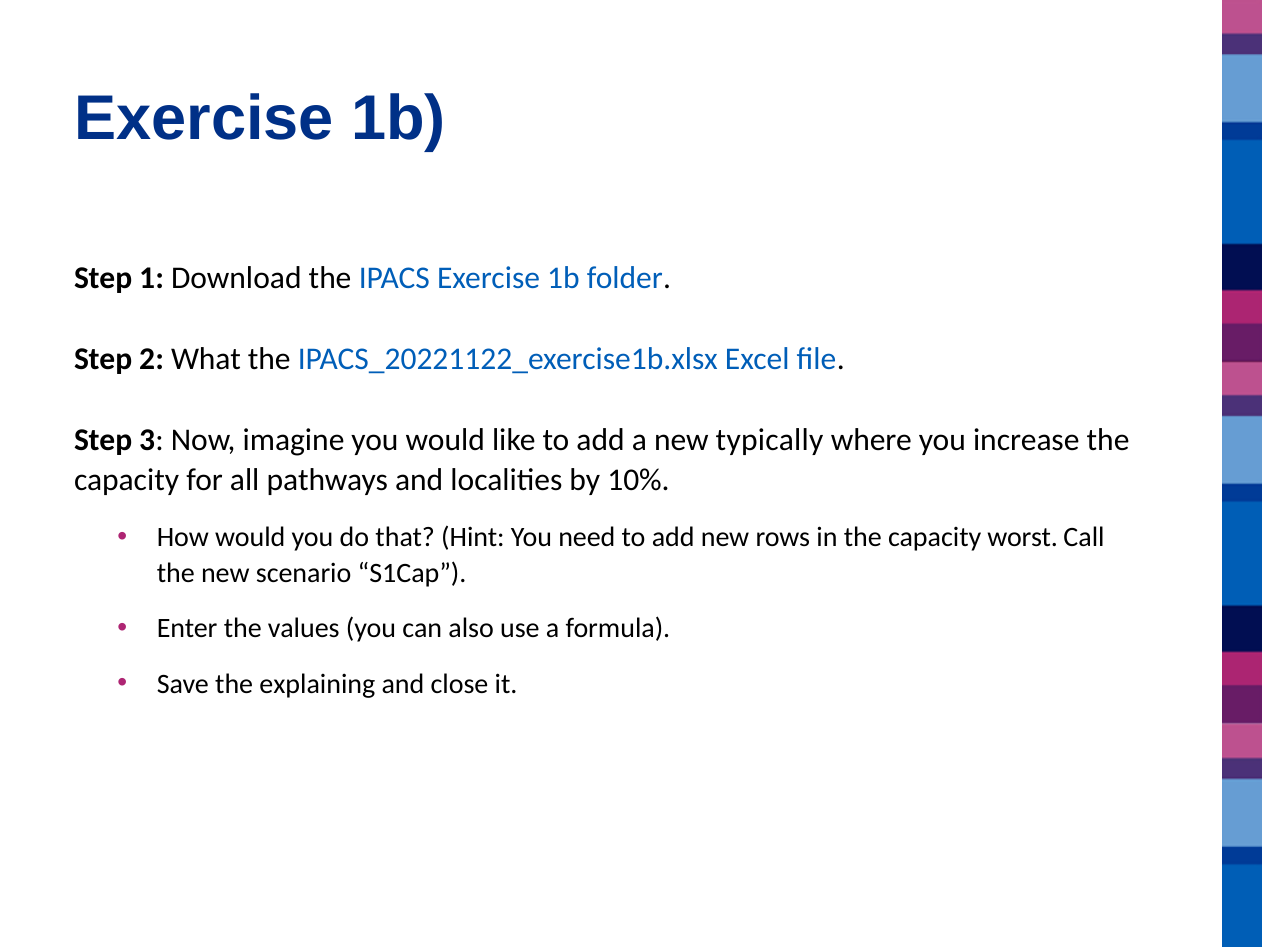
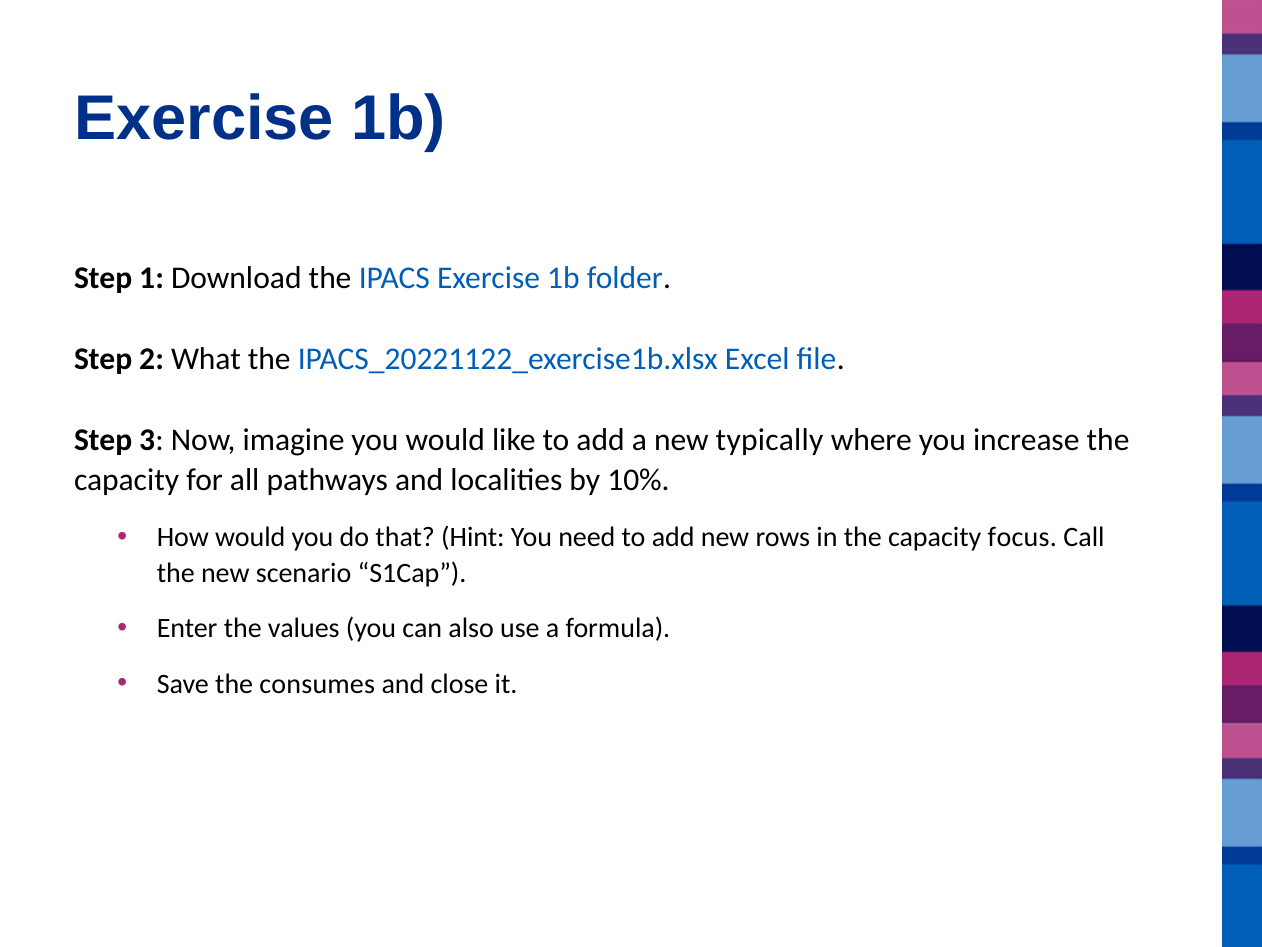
worst: worst -> focus
explaining: explaining -> consumes
